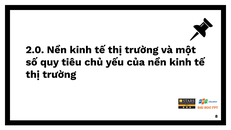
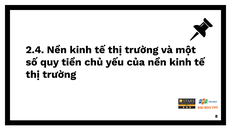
2.0: 2.0 -> 2.4
tiêu: tiêu -> tiền
